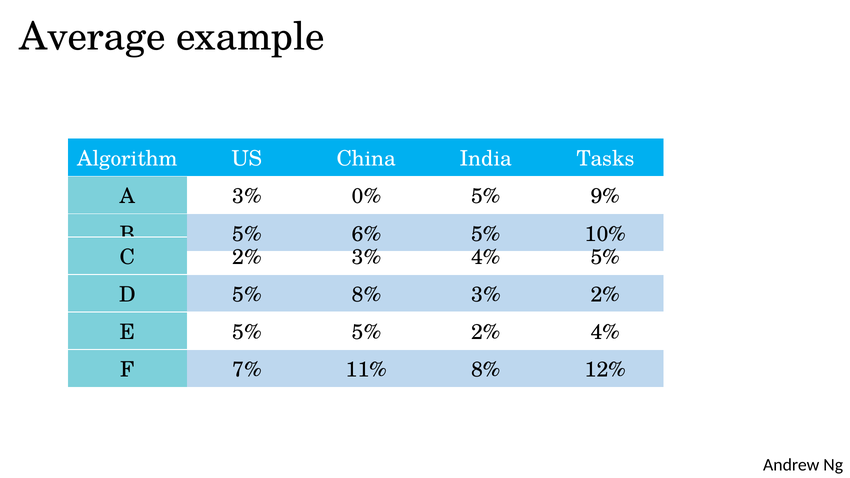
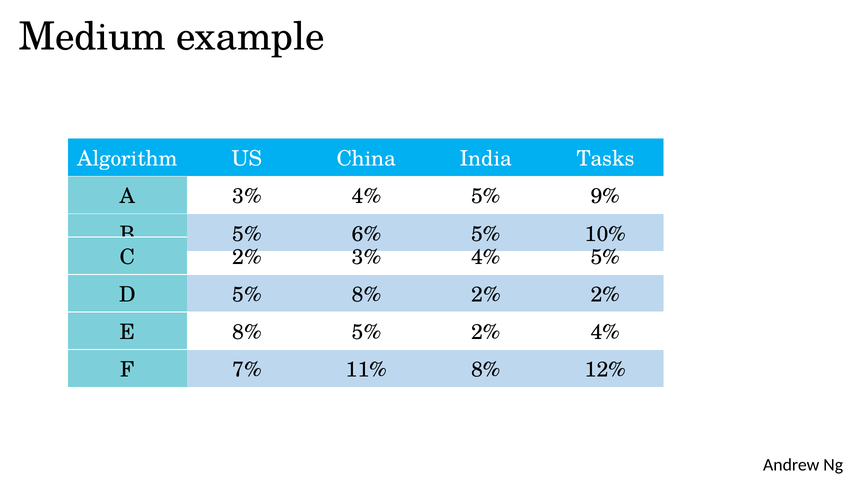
Average at (92, 37): Average -> Medium
A 3% 0%: 0% -> 4%
8% 3%: 3% -> 2%
E 5%: 5% -> 8%
